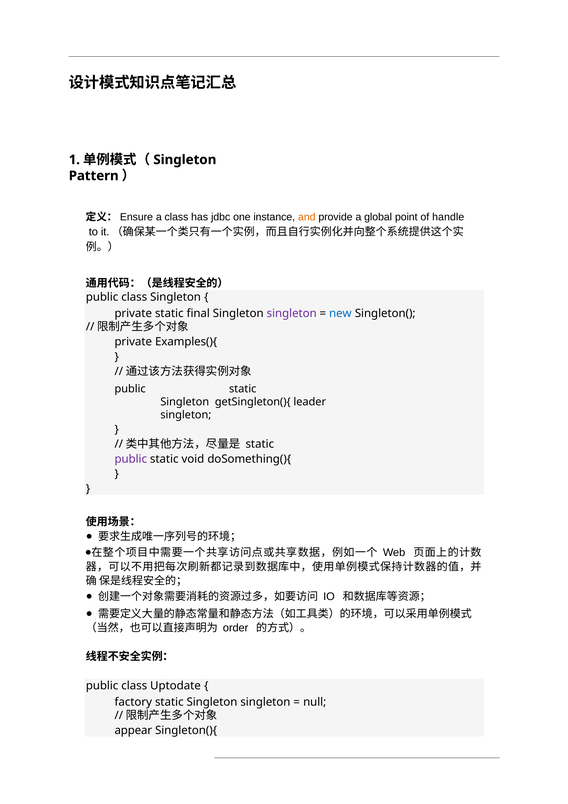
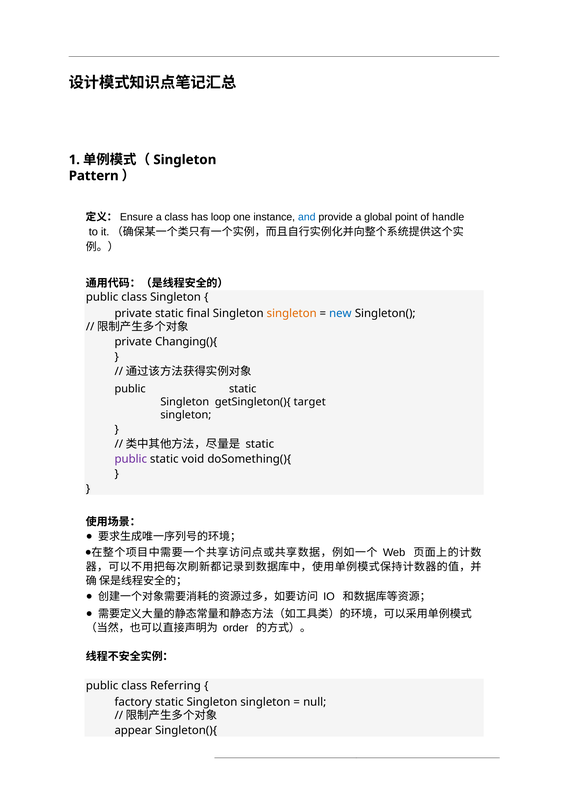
jdbc: jdbc -> loop
and colour: orange -> blue
singleton at (292, 313) colour: purple -> orange
Examples(){: Examples(){ -> Changing(){
leader: leader -> target
Uptodate: Uptodate -> Referring
